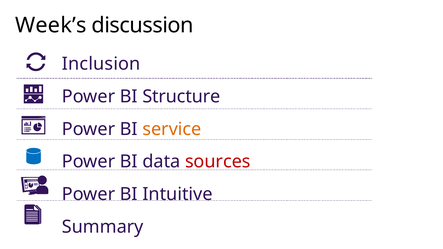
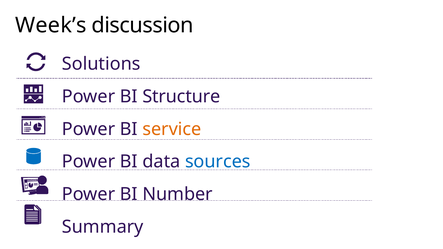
Inclusion: Inclusion -> Solutions
sources colour: red -> blue
Intuitive: Intuitive -> Number
